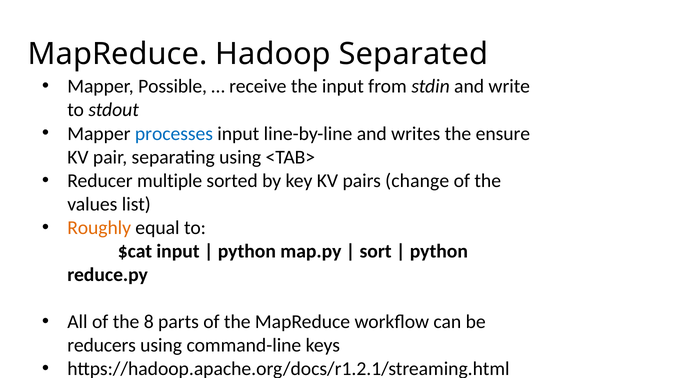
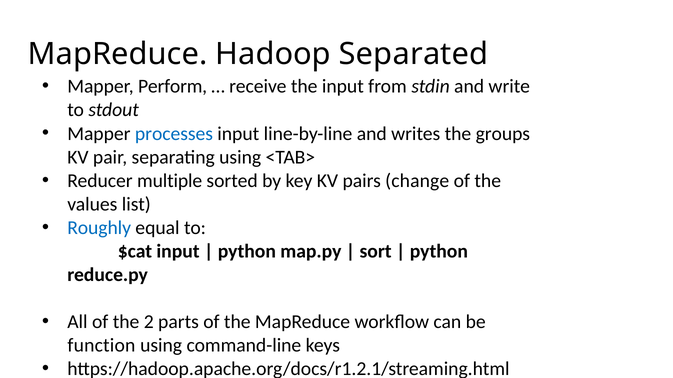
Possible: Possible -> Perform
ensure: ensure -> groups
Roughly colour: orange -> blue
8: 8 -> 2
reducers: reducers -> function
